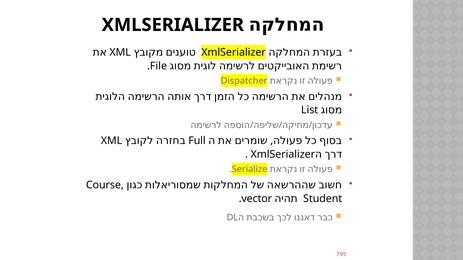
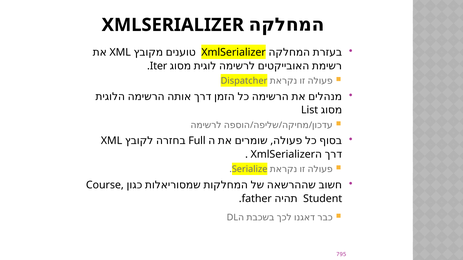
File: File -> Iter
vector: vector -> father
